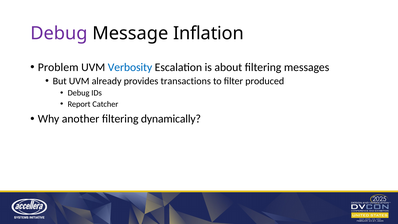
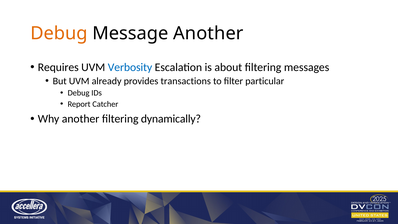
Debug at (59, 33) colour: purple -> orange
Message Inflation: Inflation -> Another
Problem: Problem -> Requires
produced: produced -> particular
